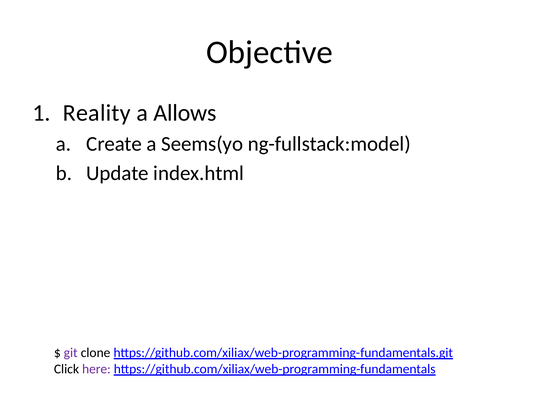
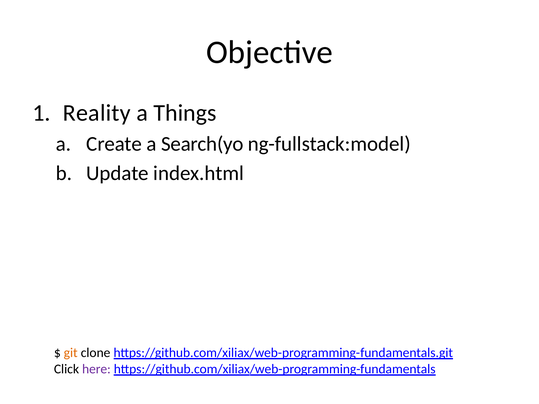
Allows: Allows -> Things
Seems(yo: Seems(yo -> Search(yo
git colour: purple -> orange
